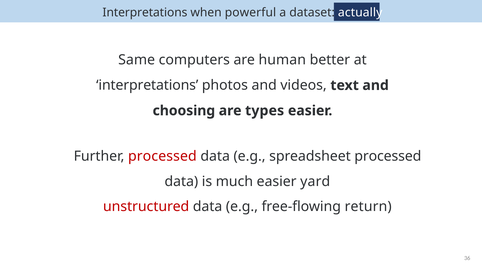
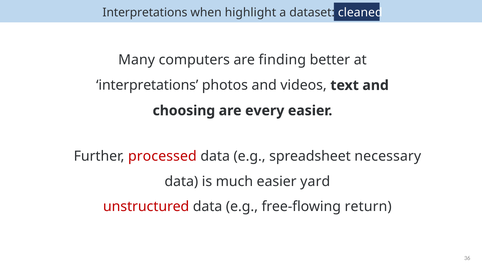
powerful: powerful -> highlight
actually: actually -> cleaned
Same: Same -> Many
human: human -> finding
types: types -> every
spreadsheet processed: processed -> necessary
